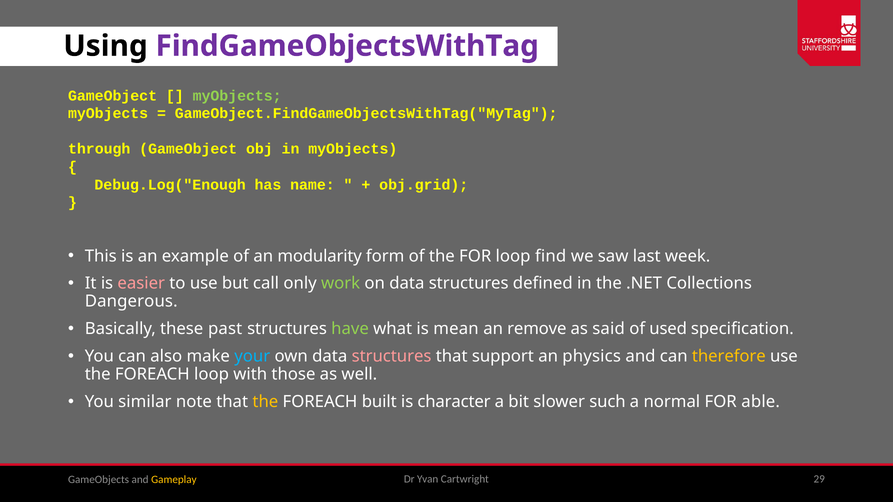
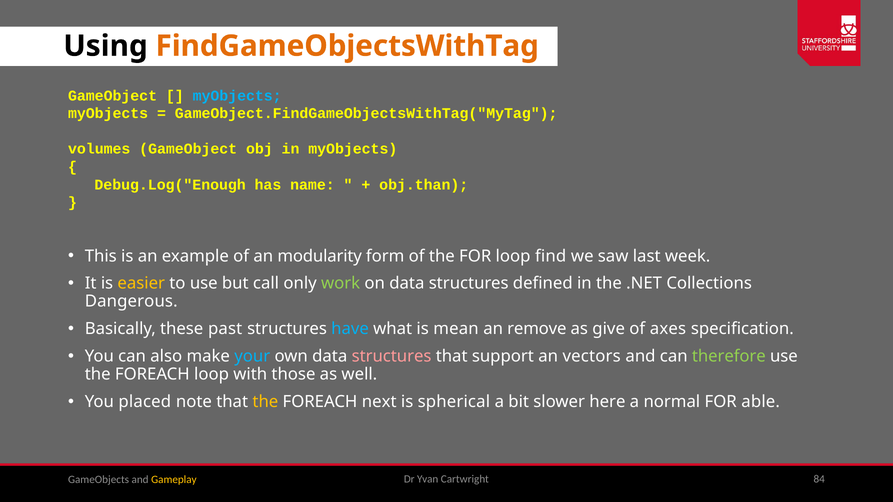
FindGameObjectsWithTag colour: purple -> orange
myObjects at (237, 96) colour: light green -> light blue
through: through -> volumes
obj.grid: obj.grid -> obj.than
easier colour: pink -> yellow
have colour: light green -> light blue
said: said -> give
used: used -> axes
physics: physics -> vectors
therefore colour: yellow -> light green
similar: similar -> placed
built: built -> next
character: character -> spherical
such: such -> here
29: 29 -> 84
